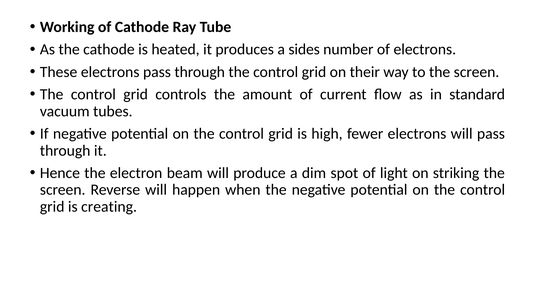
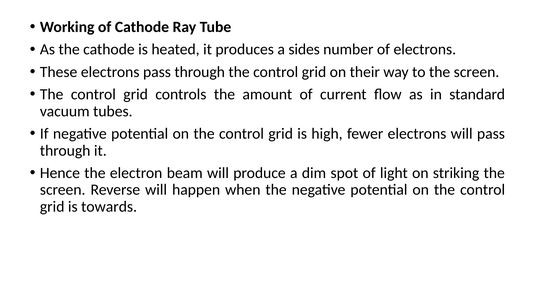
creating: creating -> towards
